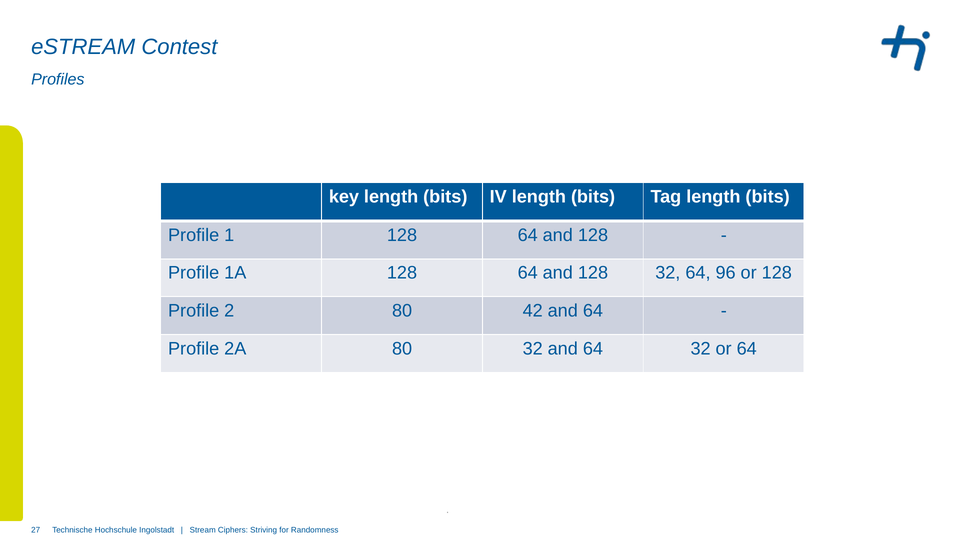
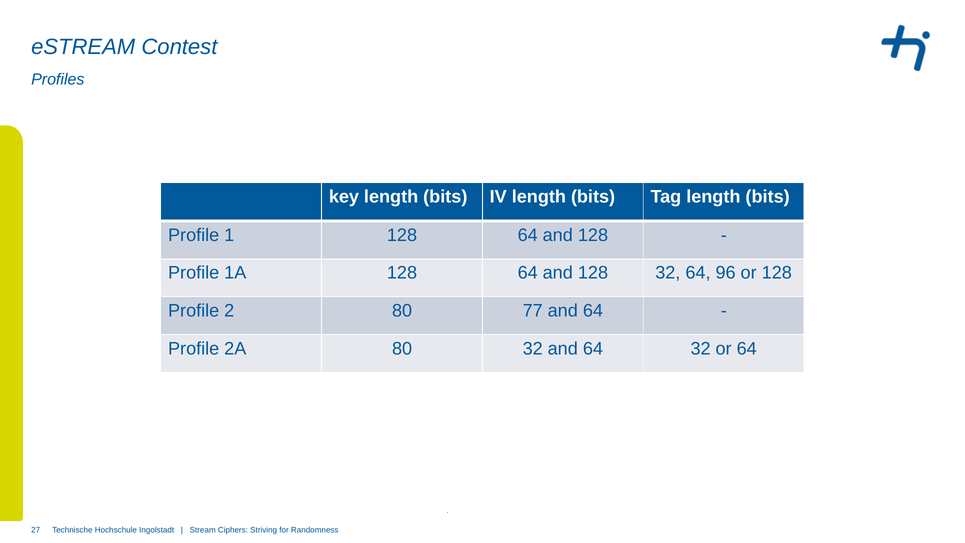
42: 42 -> 77
